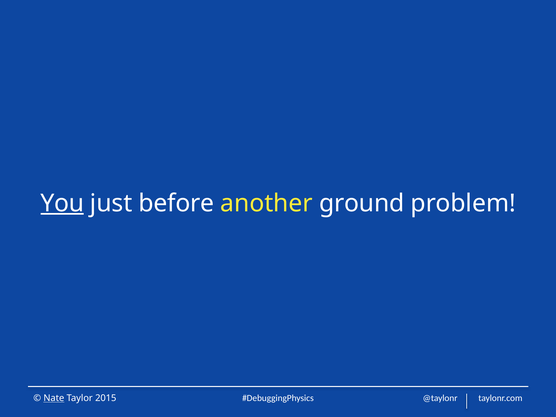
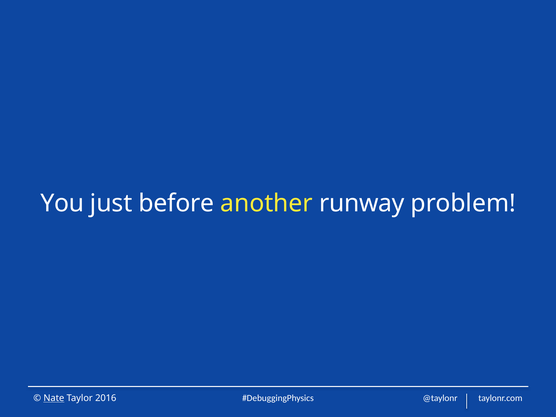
You underline: present -> none
ground: ground -> runway
2015: 2015 -> 2016
